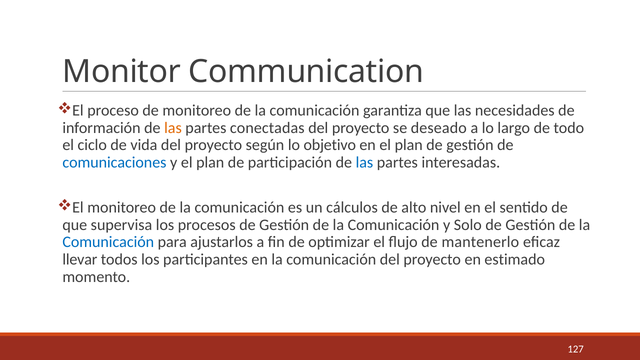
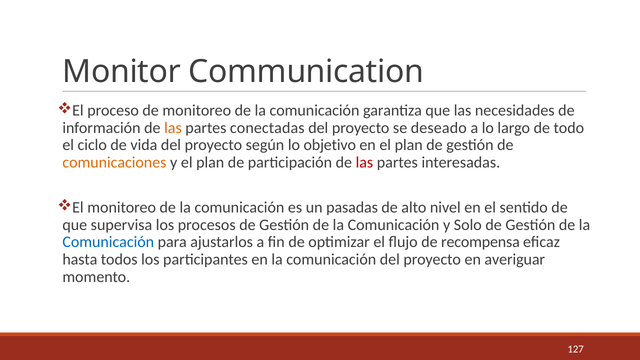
comunicaciones colour: blue -> orange
las at (364, 162) colour: blue -> red
cálculos: cálculos -> pasadas
mantenerlo: mantenerlo -> recompensa
llevar: llevar -> hasta
estimado: estimado -> averiguar
